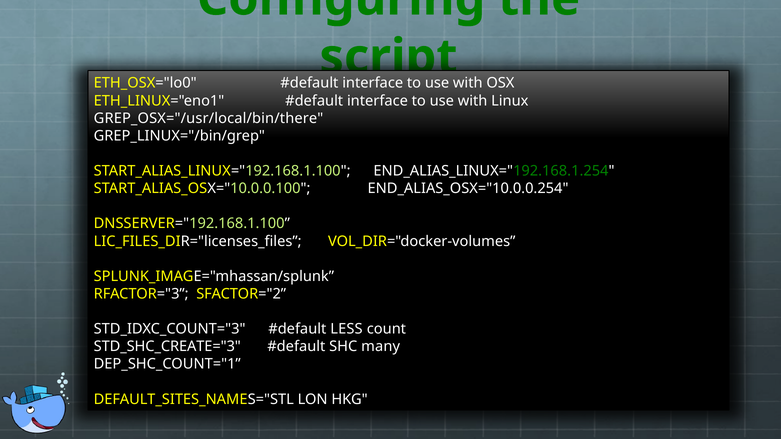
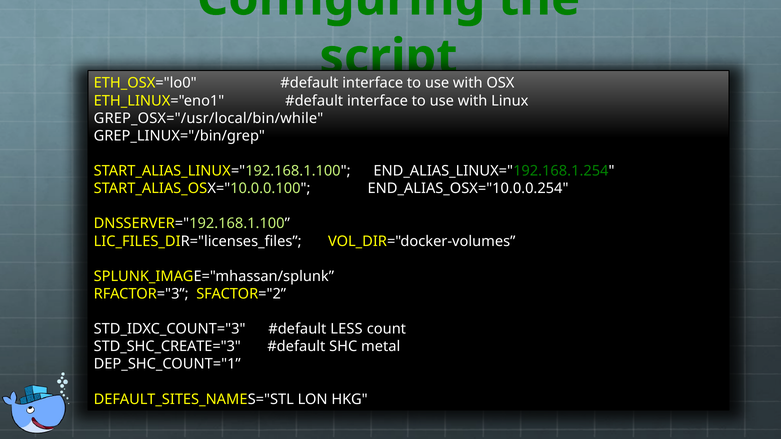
GREP_OSX="/usr/local/bin/there: GREP_OSX="/usr/local/bin/there -> GREP_OSX="/usr/local/bin/while
many: many -> metal
